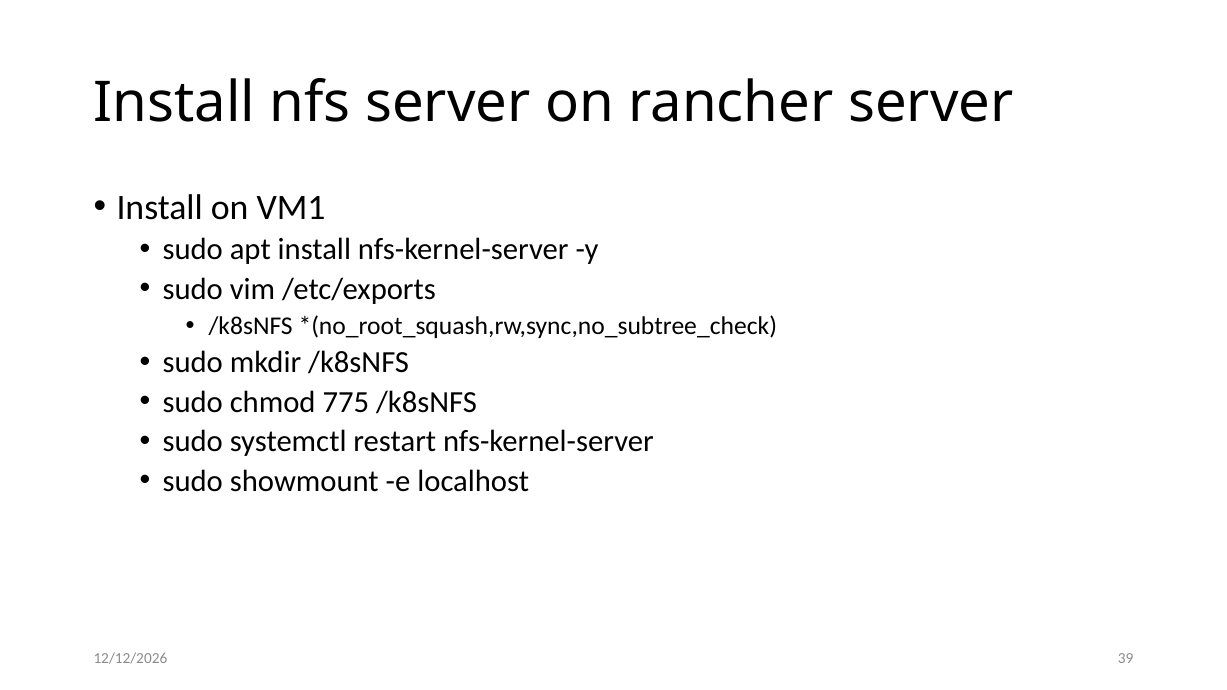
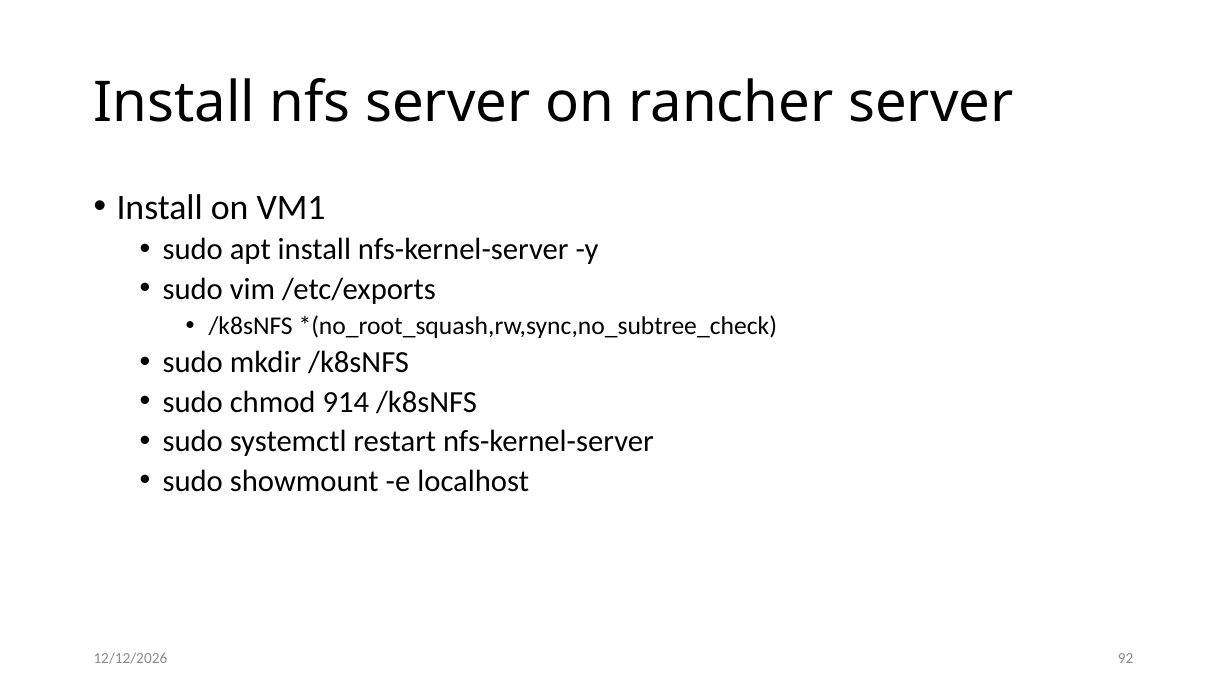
775: 775 -> 914
39: 39 -> 92
